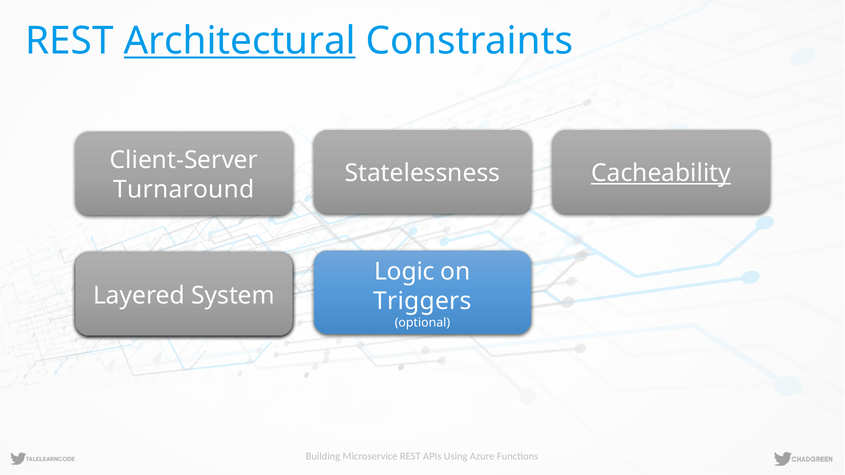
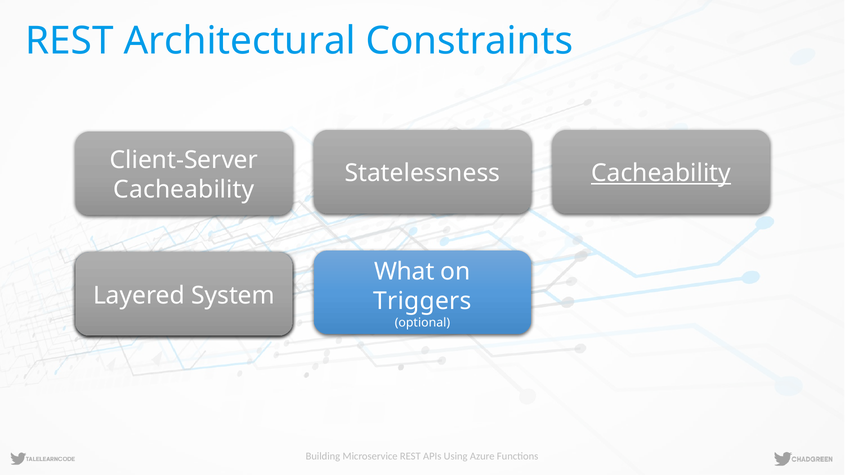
Architectural underline: present -> none
Turnaround at (184, 190): Turnaround -> Cacheability
Logic: Logic -> What
